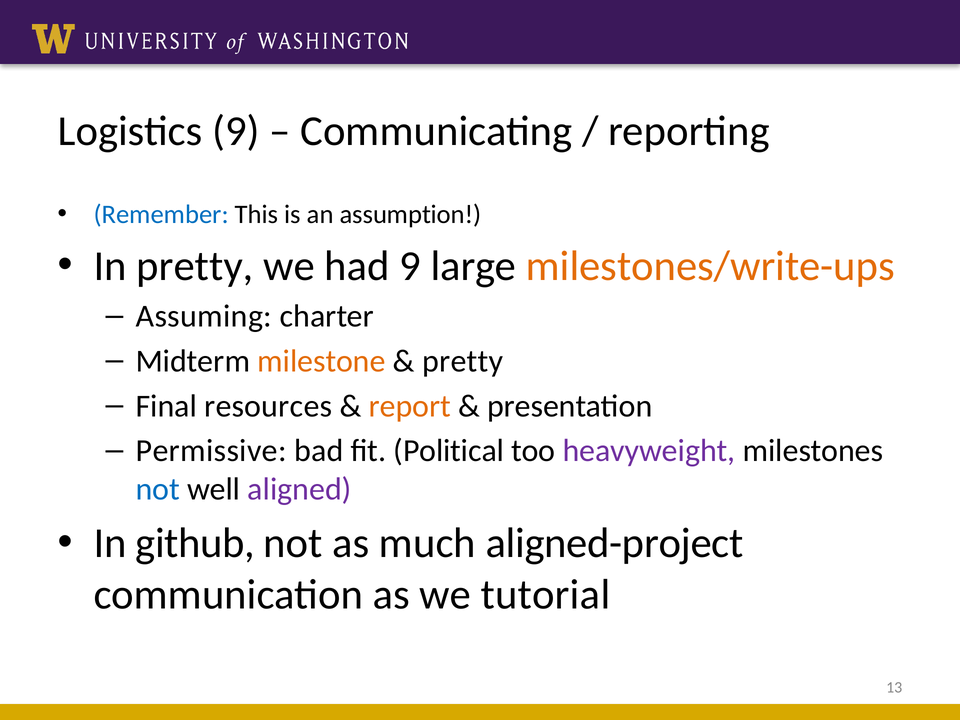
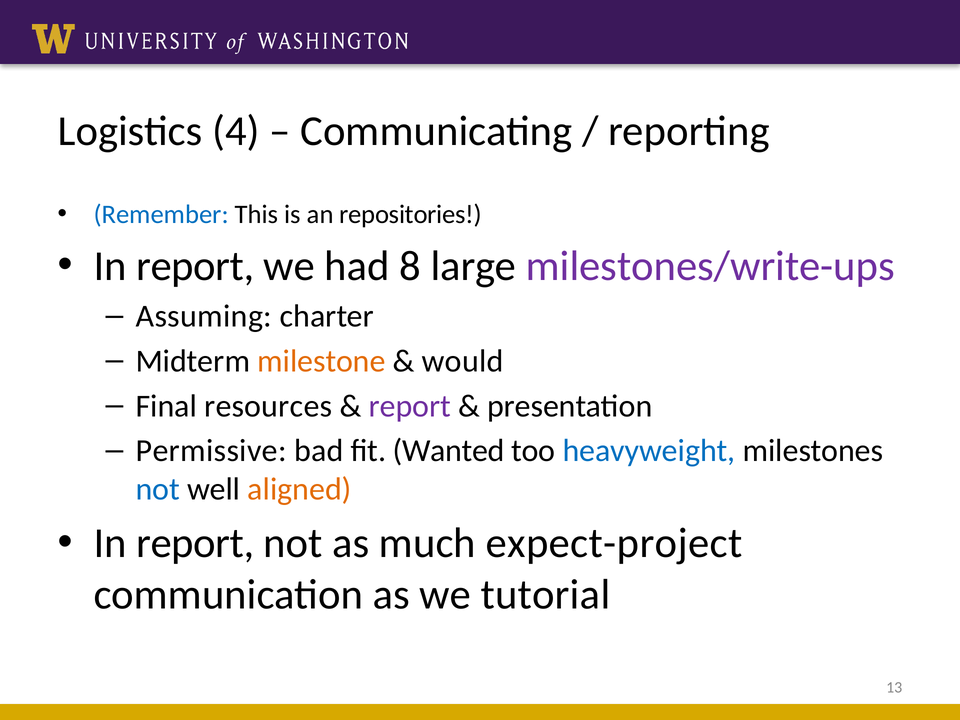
Logistics 9: 9 -> 4
assumption: assumption -> repositories
pretty at (195, 266): pretty -> report
had 9: 9 -> 8
milestones/write-ups colour: orange -> purple
pretty at (463, 361): pretty -> would
report at (410, 406) colour: orange -> purple
Political: Political -> Wanted
heavyweight colour: purple -> blue
aligned colour: purple -> orange
github at (195, 543): github -> report
aligned-project: aligned-project -> expect-project
